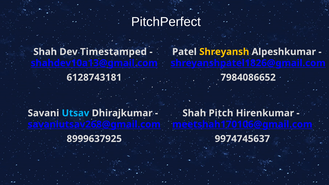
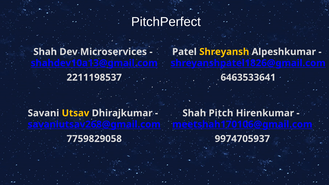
Timestamped: Timestamped -> Microservices
6128743181: 6128743181 -> 2211198537
7984086652: 7984086652 -> 6463533641
Utsav colour: light blue -> yellow
8999637925: 8999637925 -> 7759829058
9974745637: 9974745637 -> 9974705937
